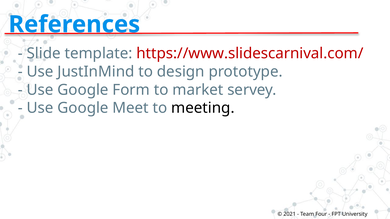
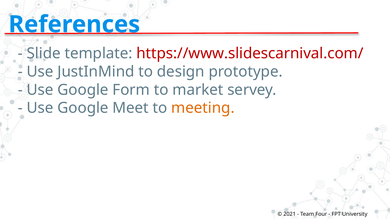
meeting colour: black -> orange
